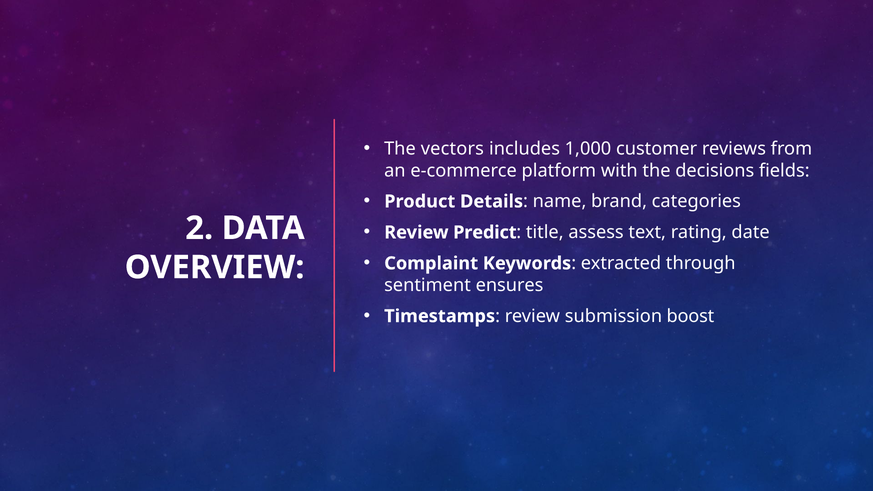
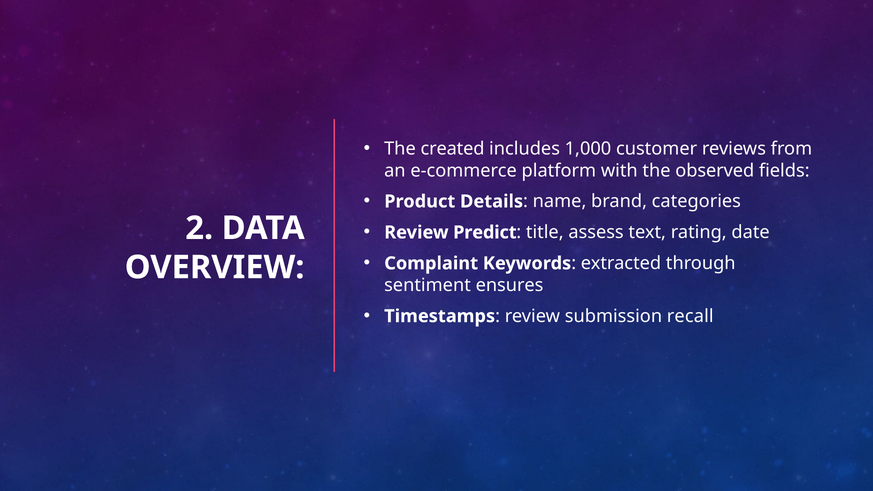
vectors: vectors -> created
decisions: decisions -> observed
boost: boost -> recall
